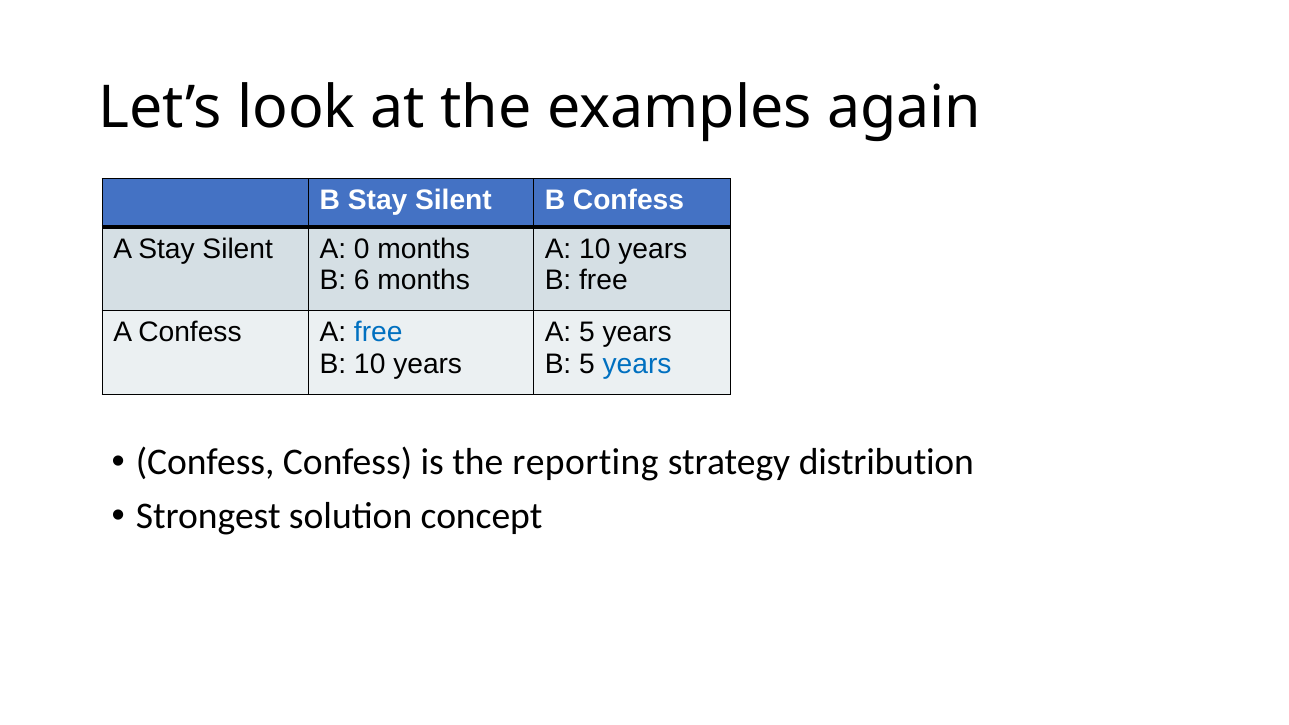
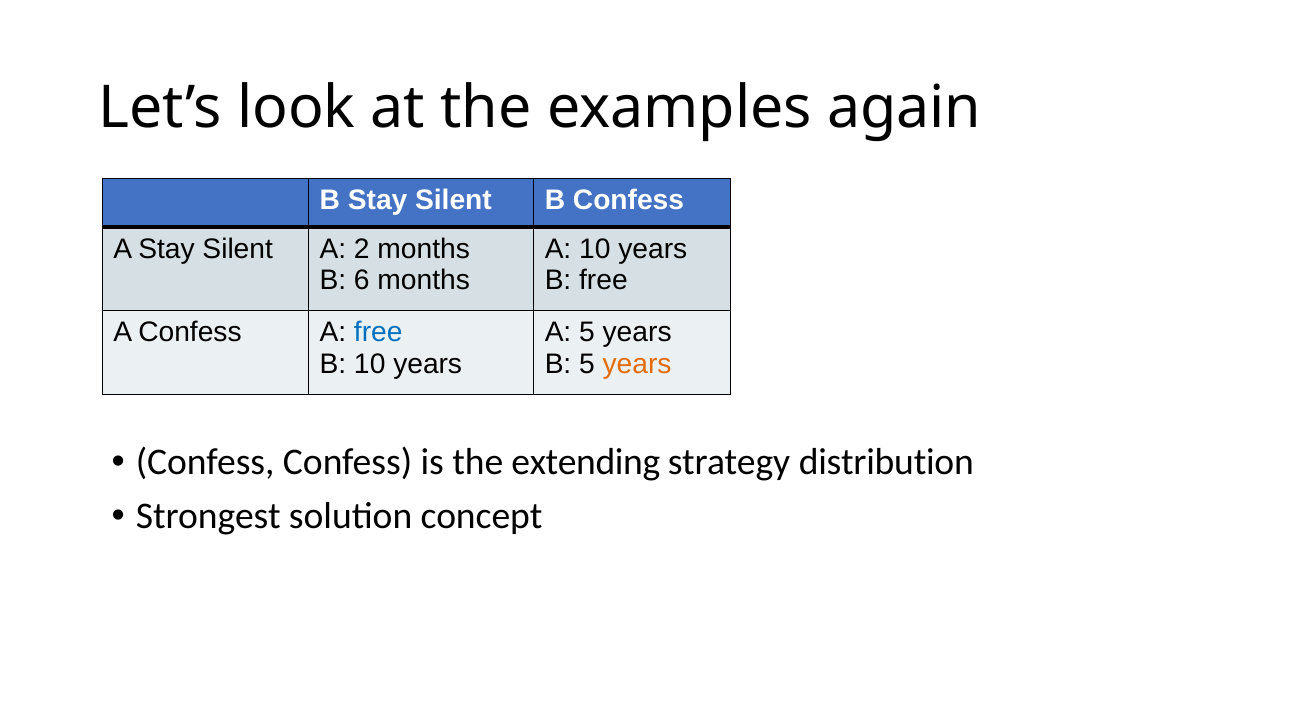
0: 0 -> 2
years at (637, 364) colour: blue -> orange
reporting: reporting -> extending
